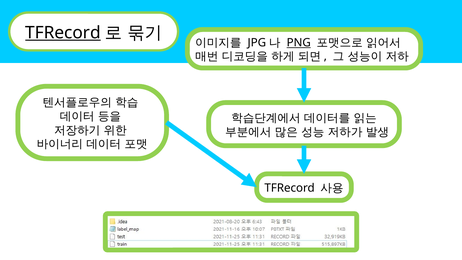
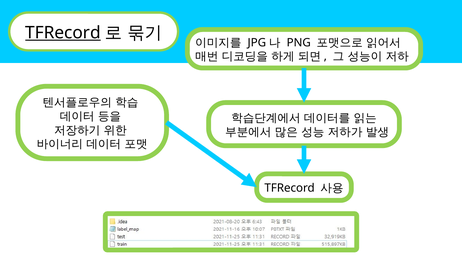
PNG underline: present -> none
